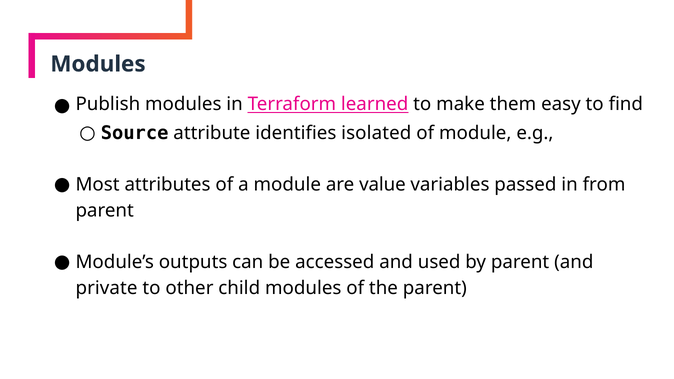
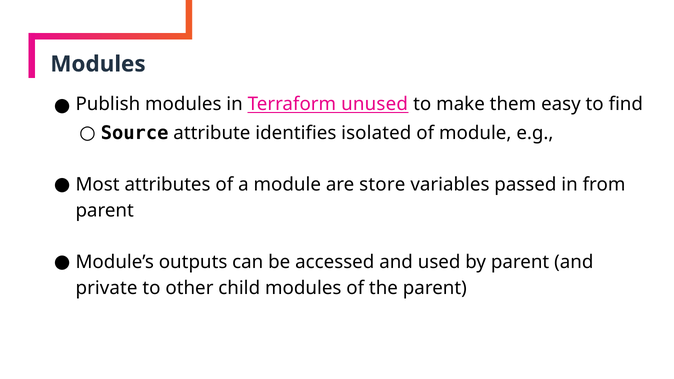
learned: learned -> unused
value: value -> store
